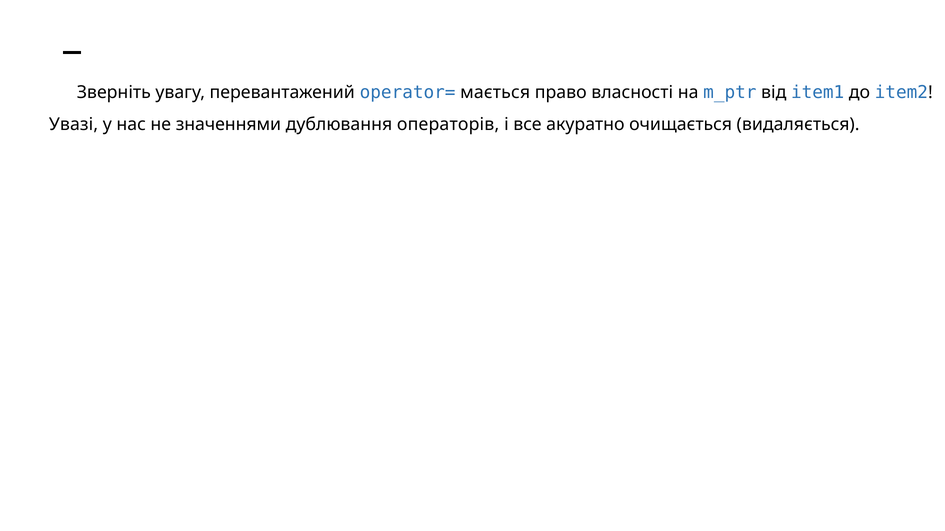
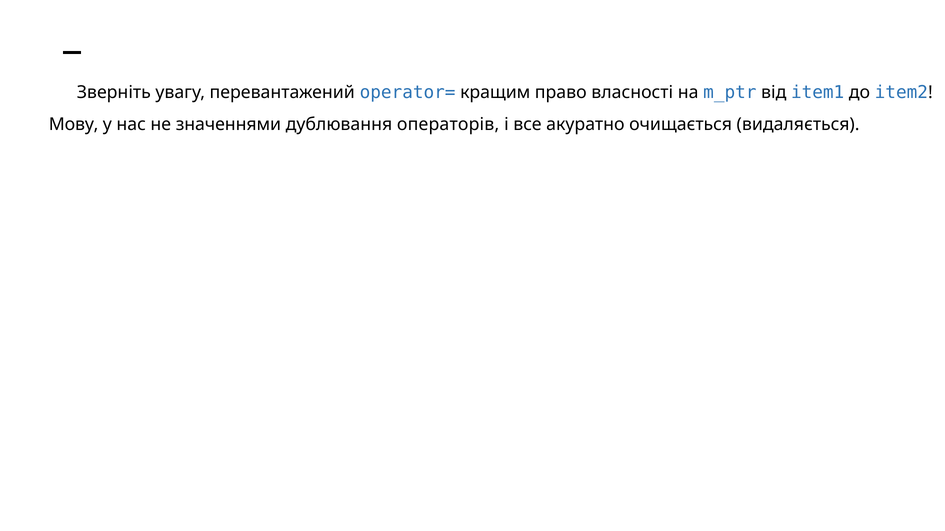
мається: мається -> кращим
Увазі: Увазі -> Мову
